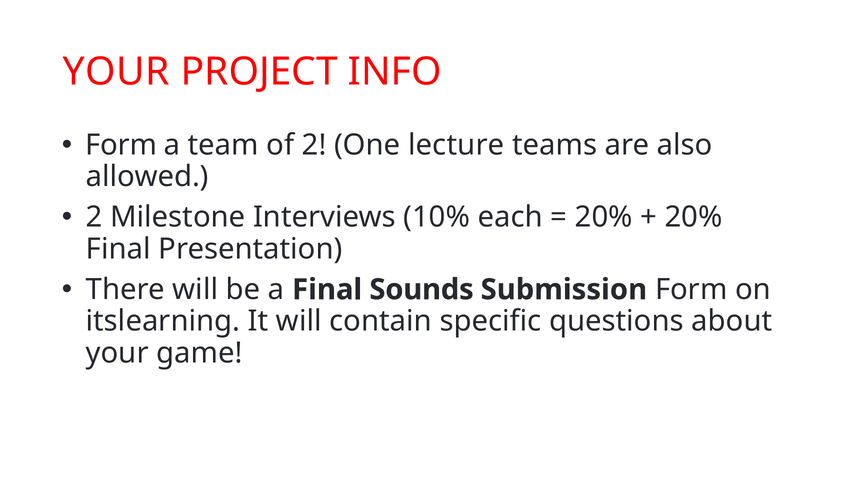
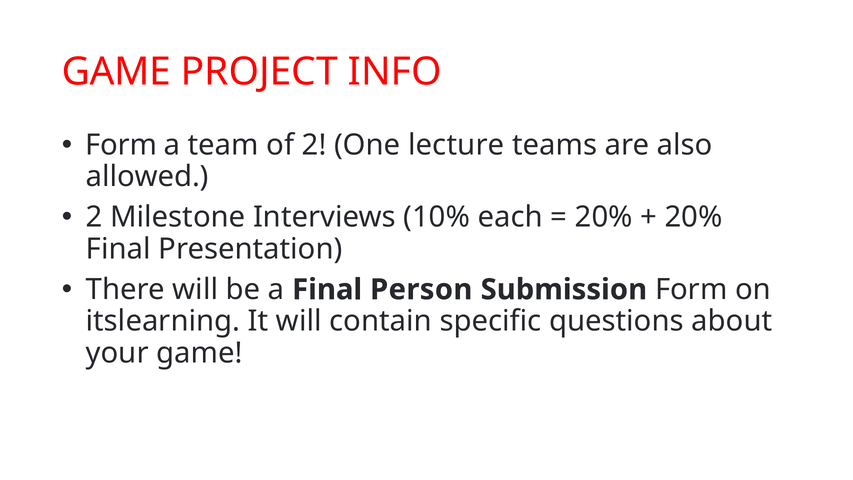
YOUR at (116, 72): YOUR -> GAME
Sounds: Sounds -> Person
